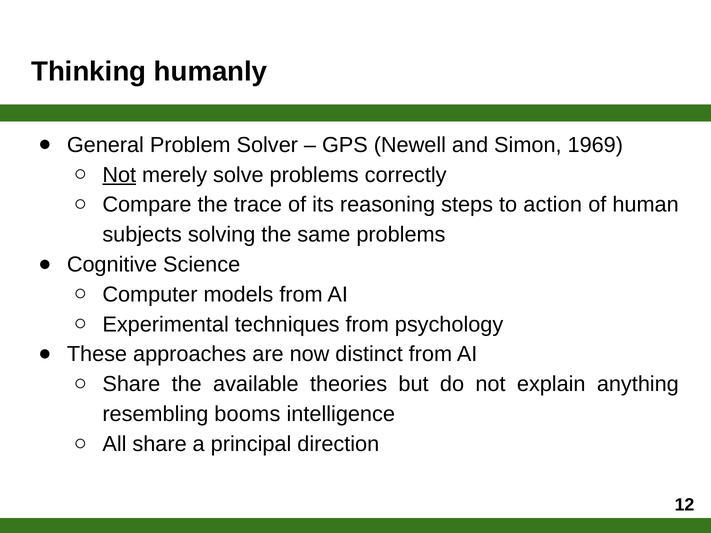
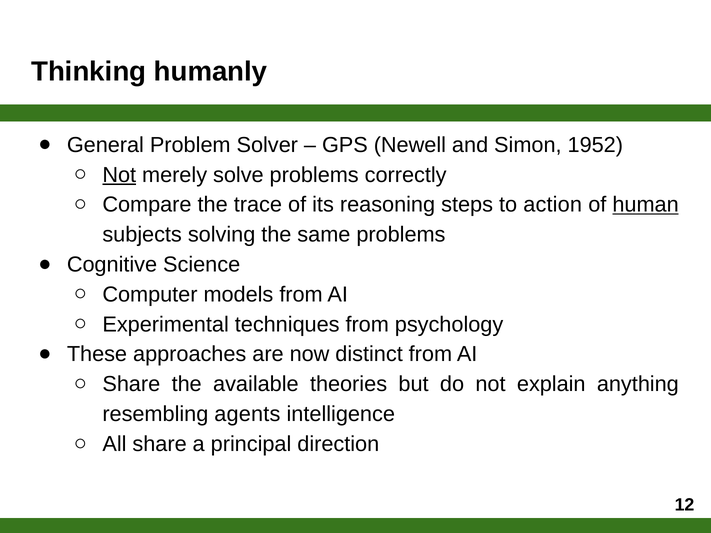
1969: 1969 -> 1952
human underline: none -> present
booms: booms -> agents
